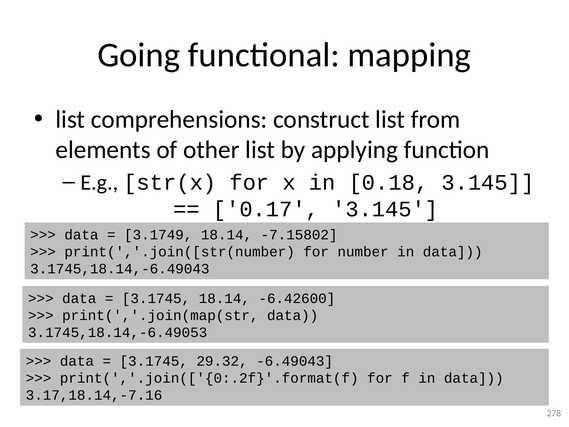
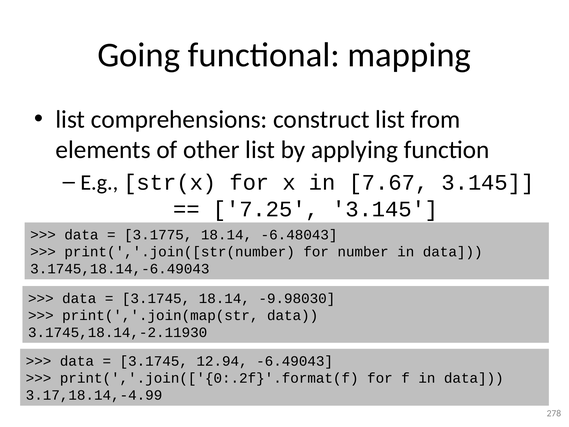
0.18: 0.18 -> 7.67
0.17: 0.17 -> 7.25
3.1749: 3.1749 -> 3.1775
-7.15802: -7.15802 -> -6.48043
-6.42600: -6.42600 -> -9.98030
3.1745,18.14,-6.49053: 3.1745,18.14,-6.49053 -> 3.1745,18.14,-2.11930
29.32: 29.32 -> 12.94
3.17,18.14,-7.16: 3.17,18.14,-7.16 -> 3.17,18.14,-4.99
